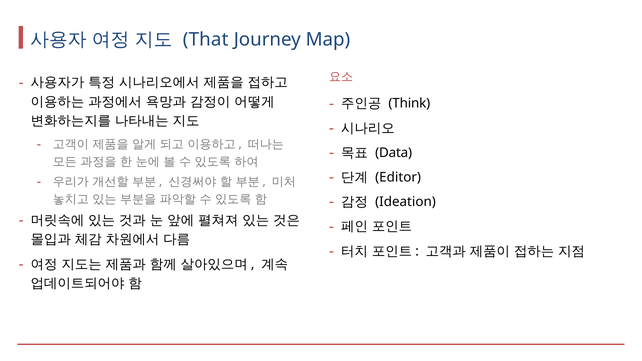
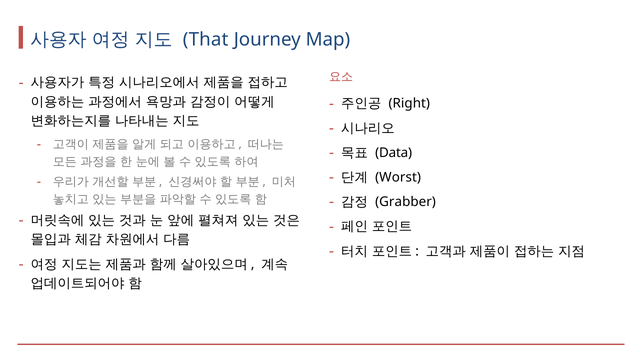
Think: Think -> Right
Editor: Editor -> Worst
Ideation: Ideation -> Grabber
